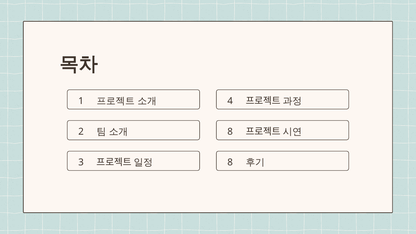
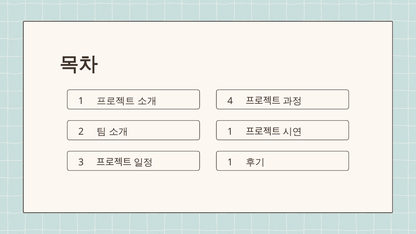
2 8: 8 -> 1
3 8: 8 -> 1
